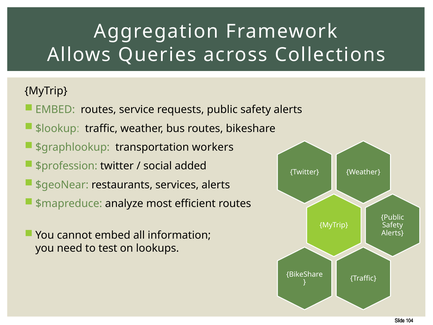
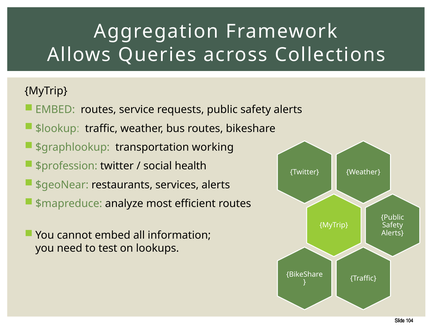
workers: workers -> working
added: added -> health
